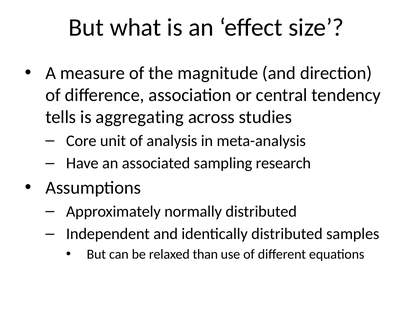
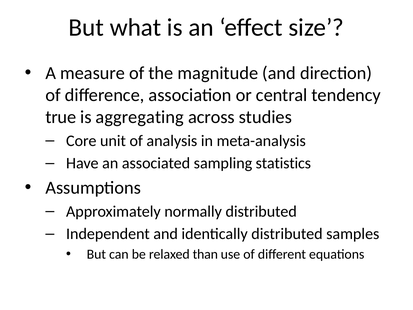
tells: tells -> true
research: research -> statistics
